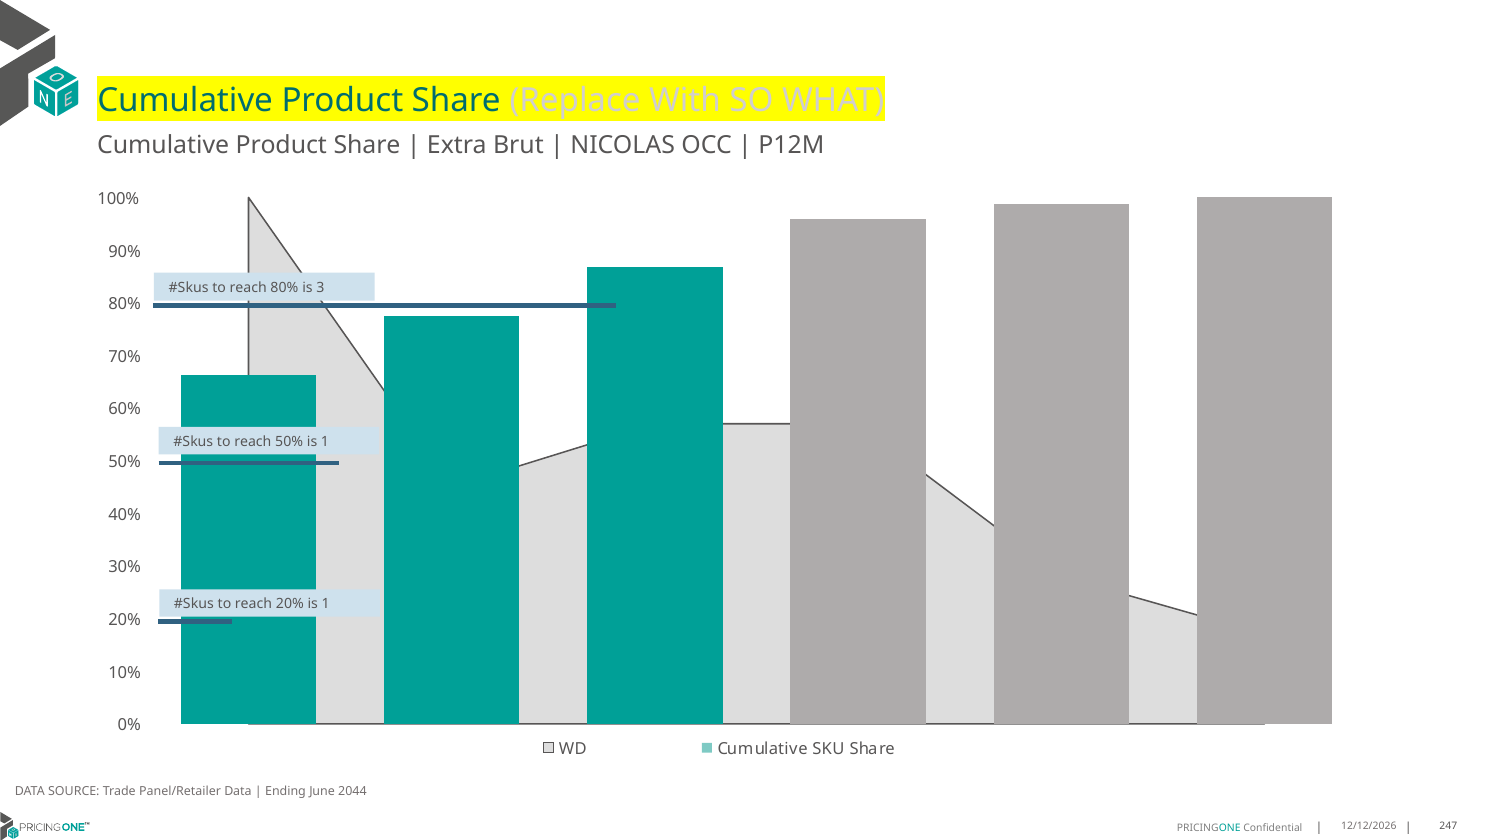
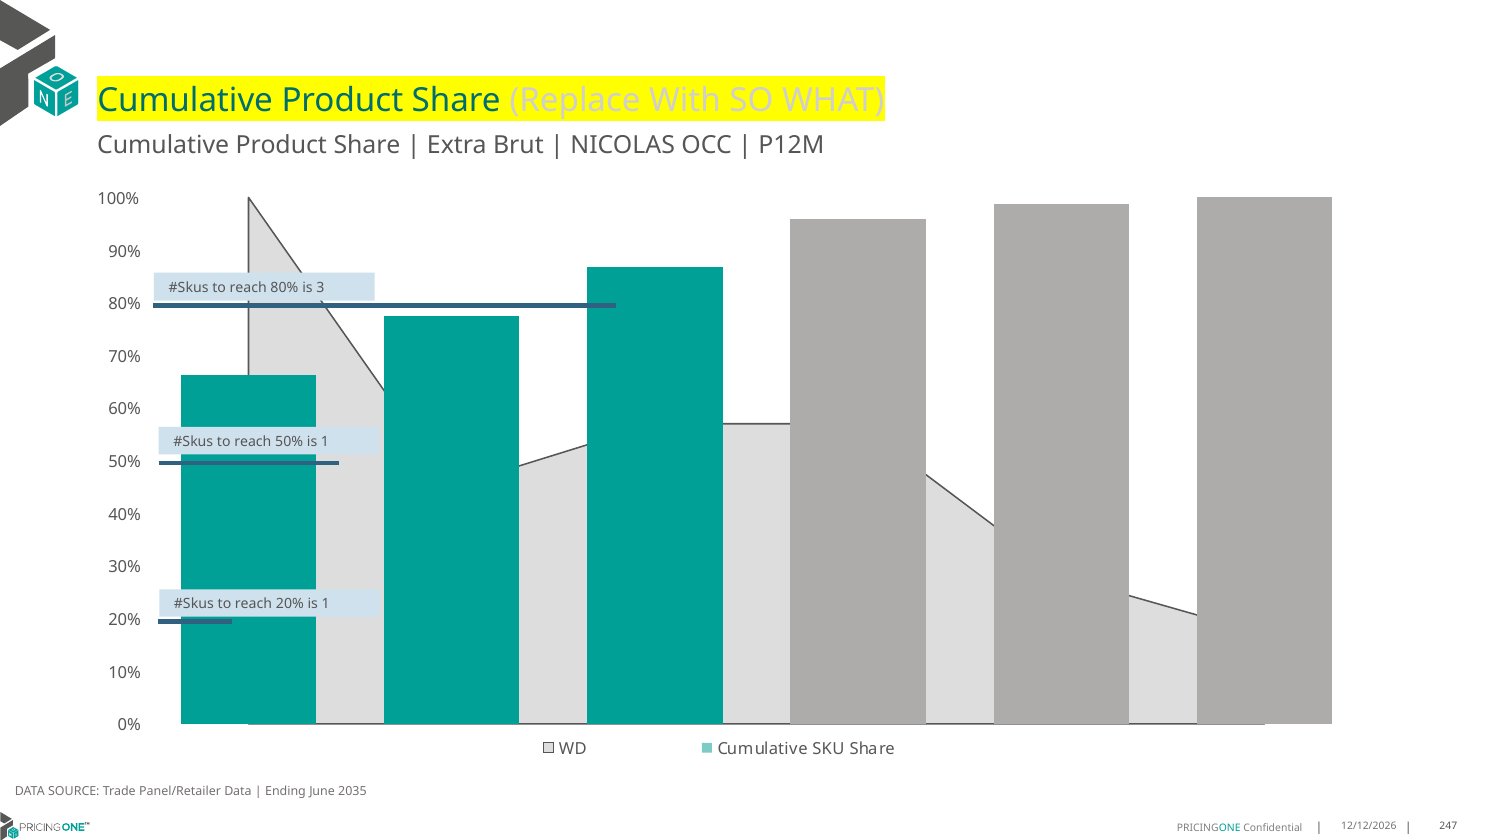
2044: 2044 -> 2035
